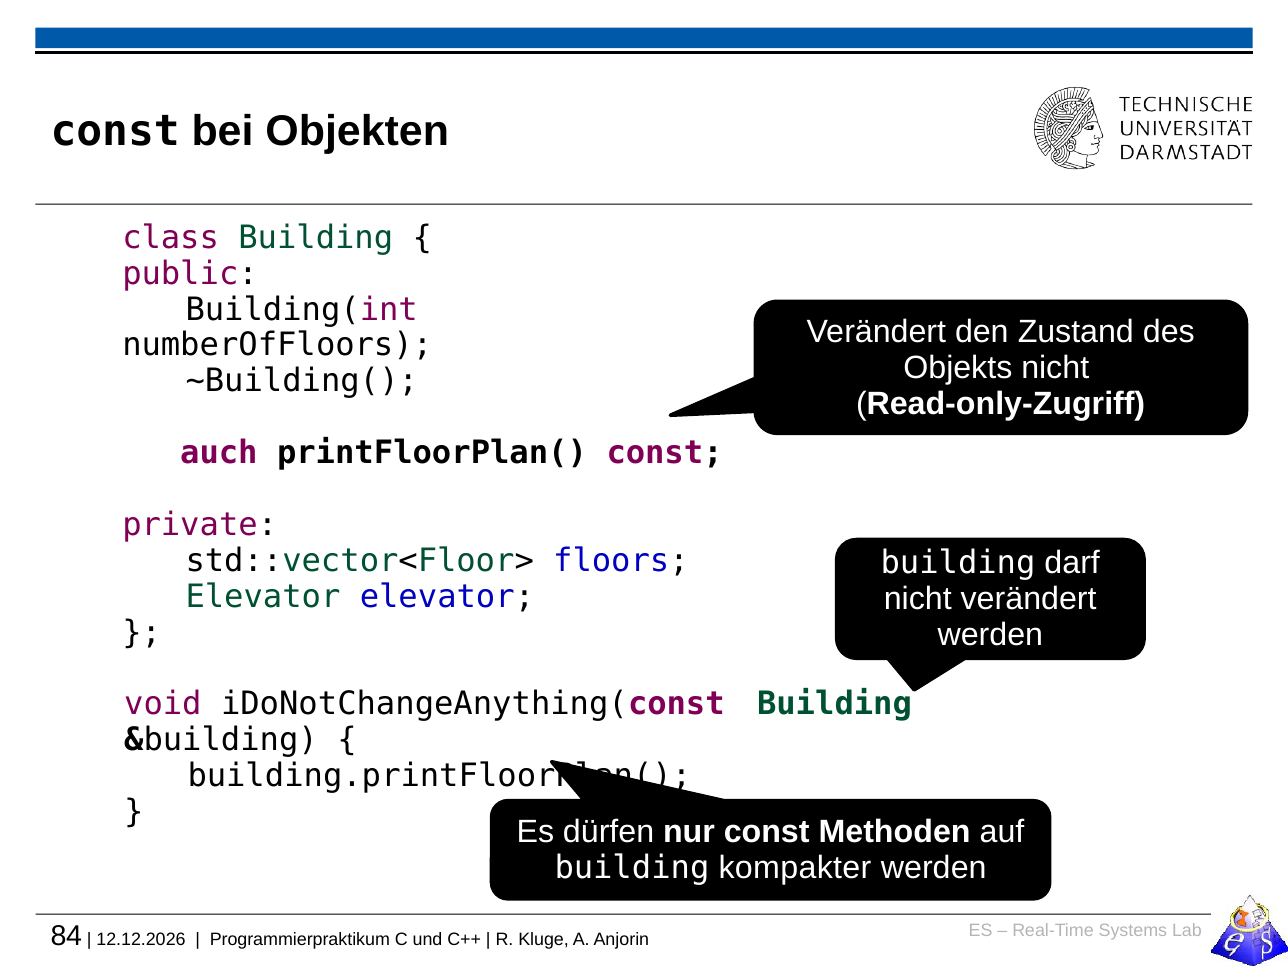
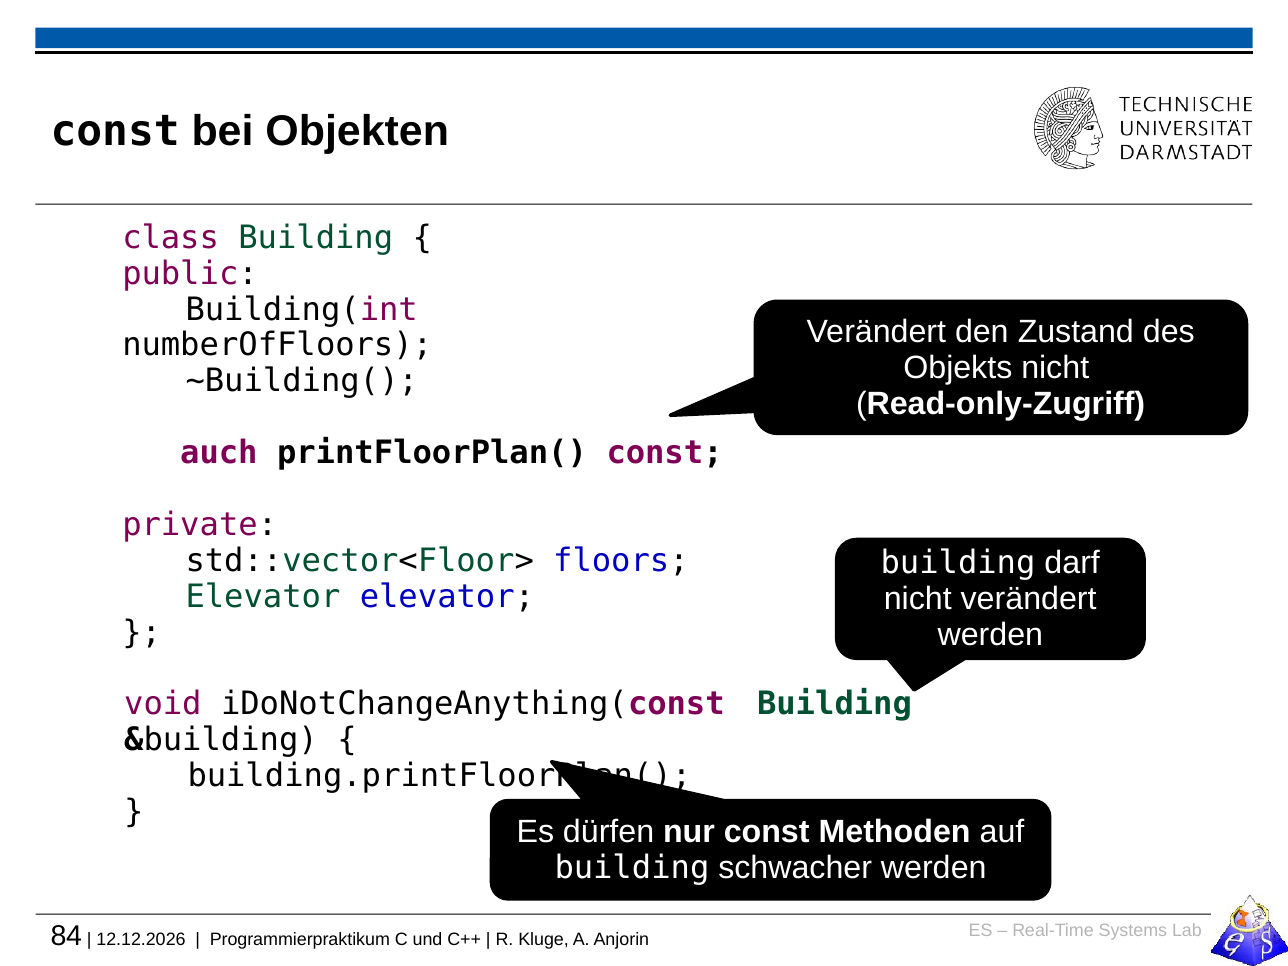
kompakter: kompakter -> schwacher
